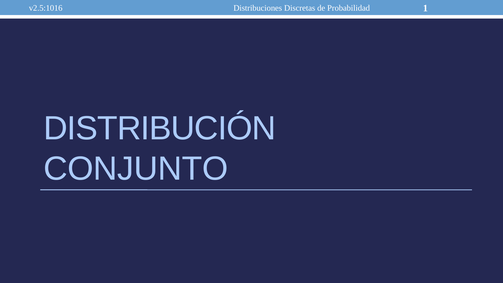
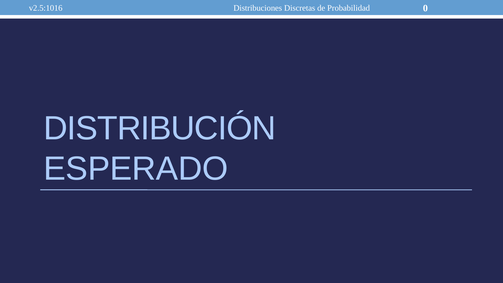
1: 1 -> 0
CONJUNTO: CONJUNTO -> ESPERADO
